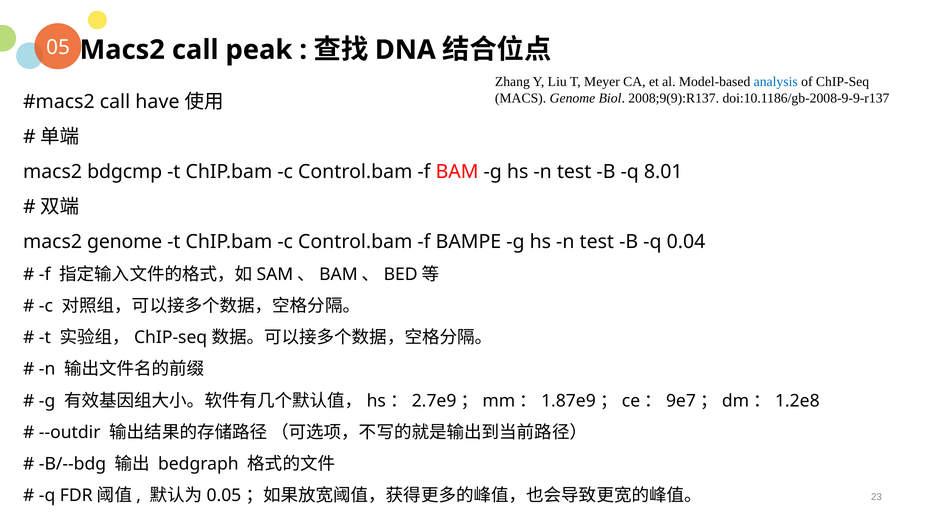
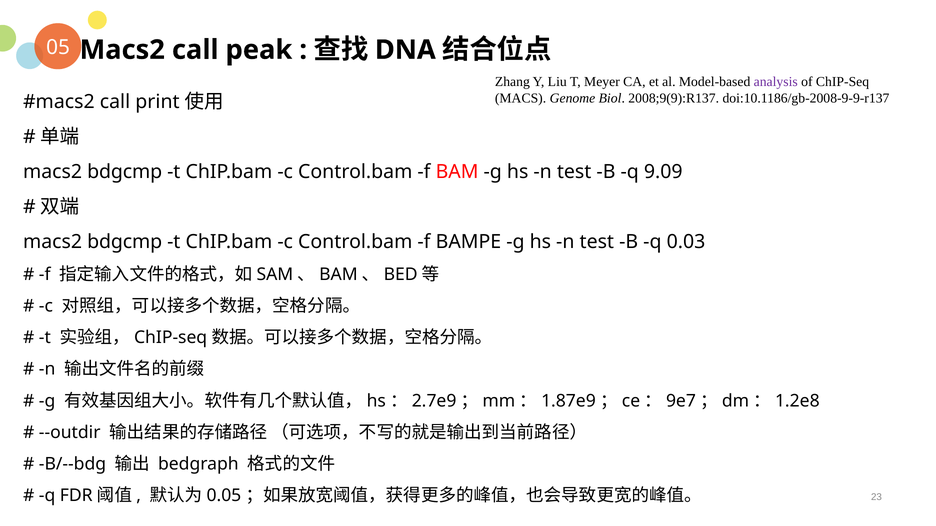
analysis colour: blue -> purple
have: have -> print
8.01: 8.01 -> 9.09
genome at (125, 242): genome -> bdgcmp
0.04: 0.04 -> 0.03
